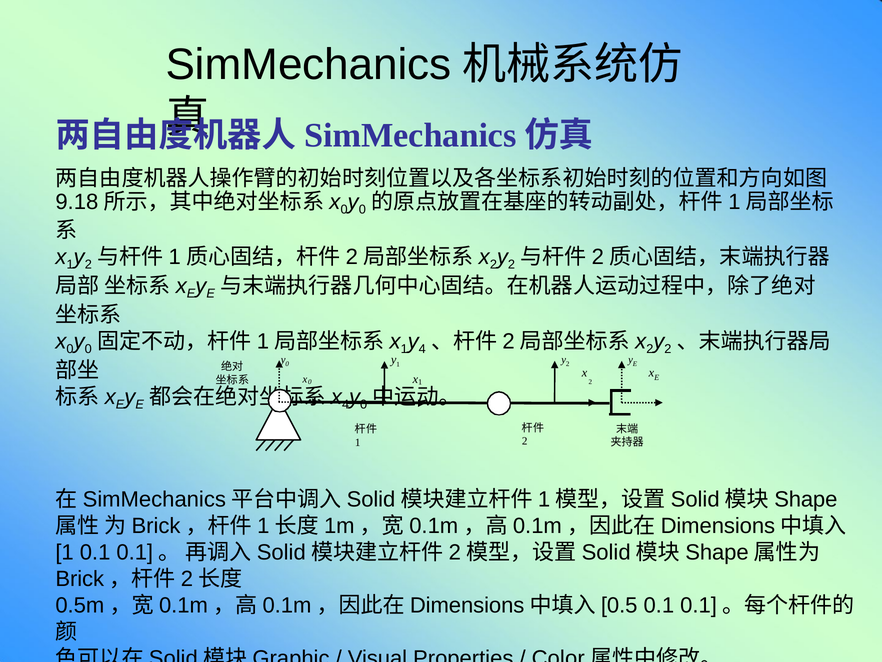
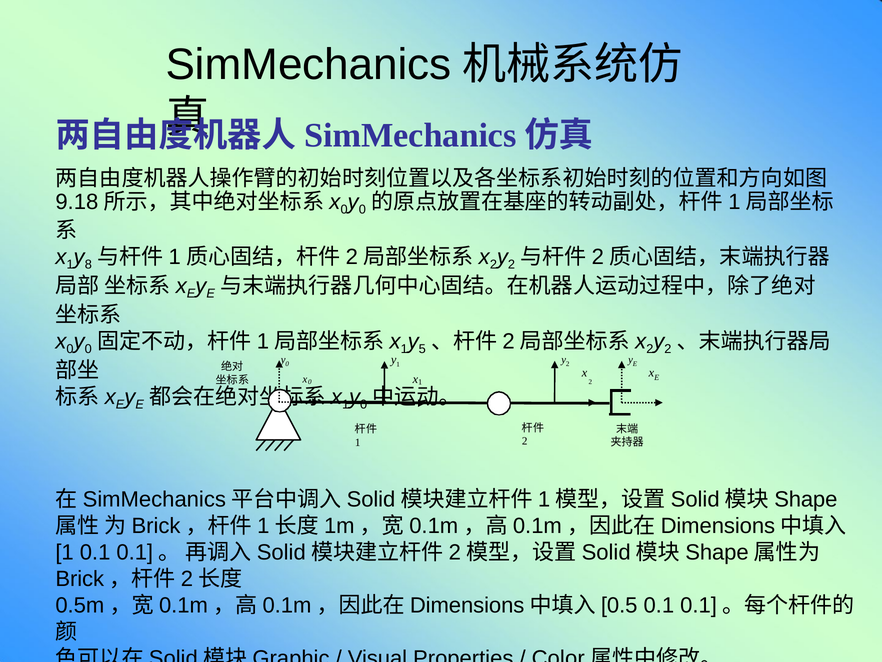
2 at (88, 264): 2 -> 8
4 at (422, 349): 4 -> 5
4 at (346, 404): 4 -> 1
